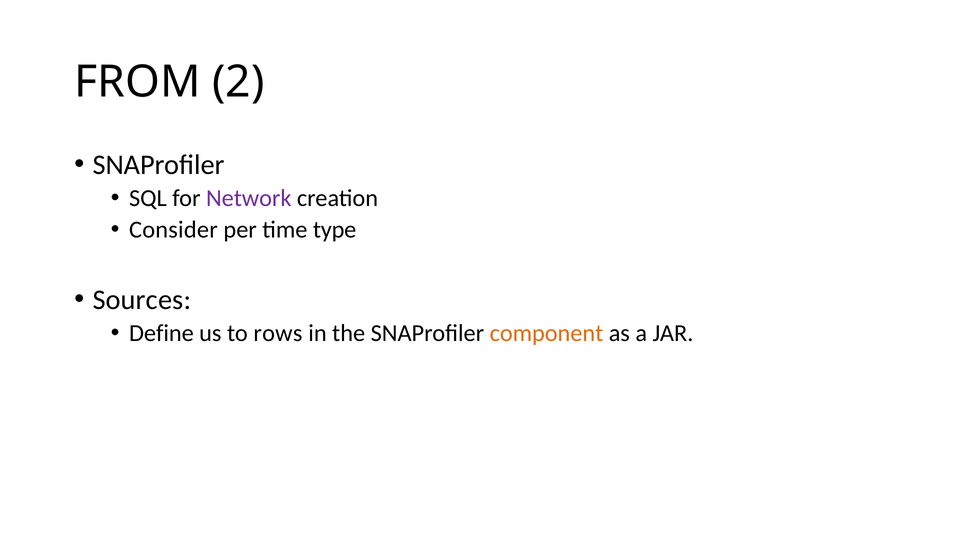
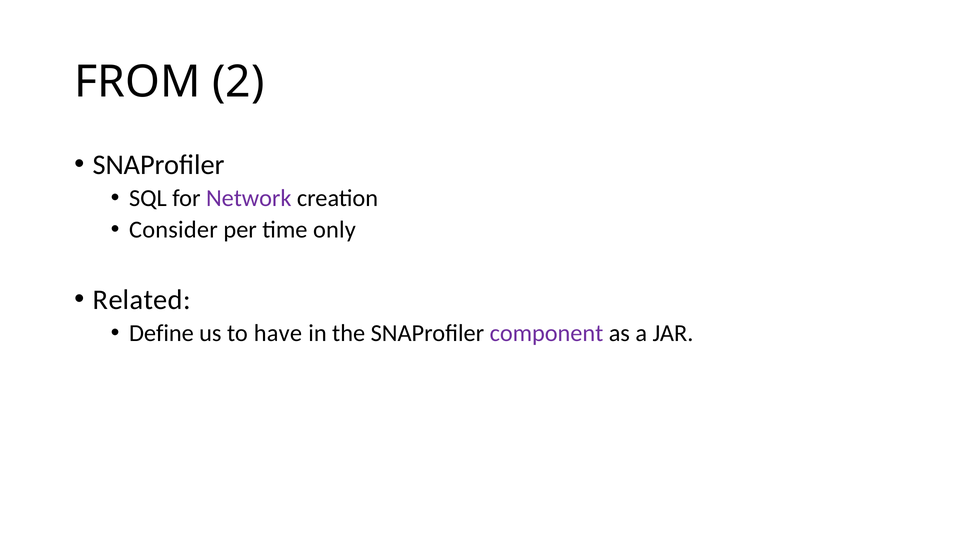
type: type -> only
Sources: Sources -> Related
rows: rows -> have
component colour: orange -> purple
